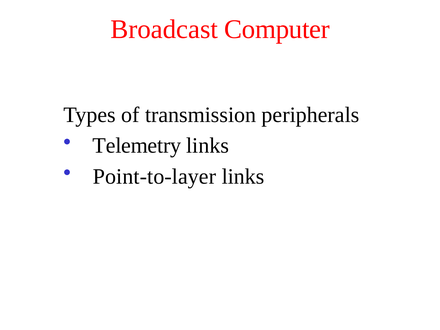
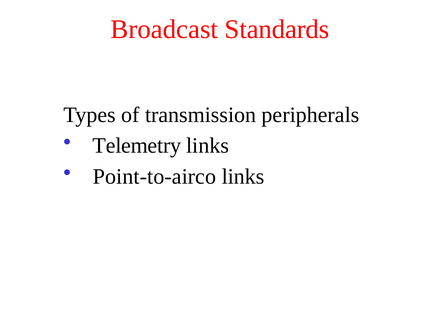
Computer: Computer -> Standards
Point-to-layer: Point-to-layer -> Point-to-airco
